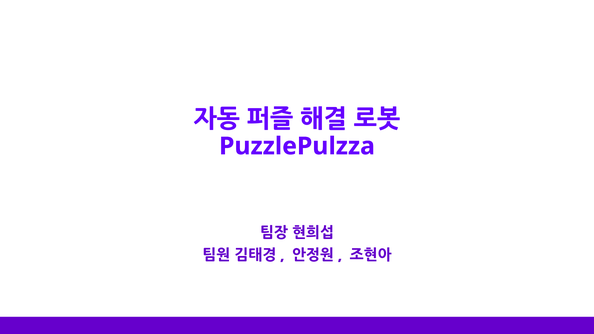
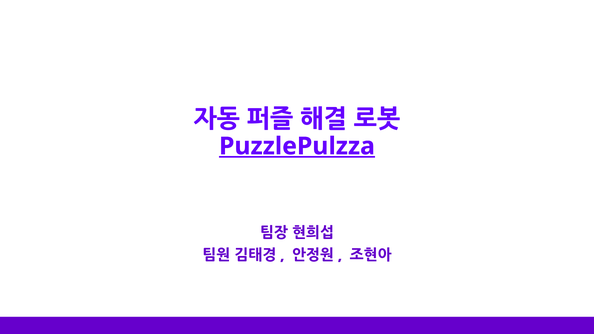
PuzzlePulzza underline: none -> present
